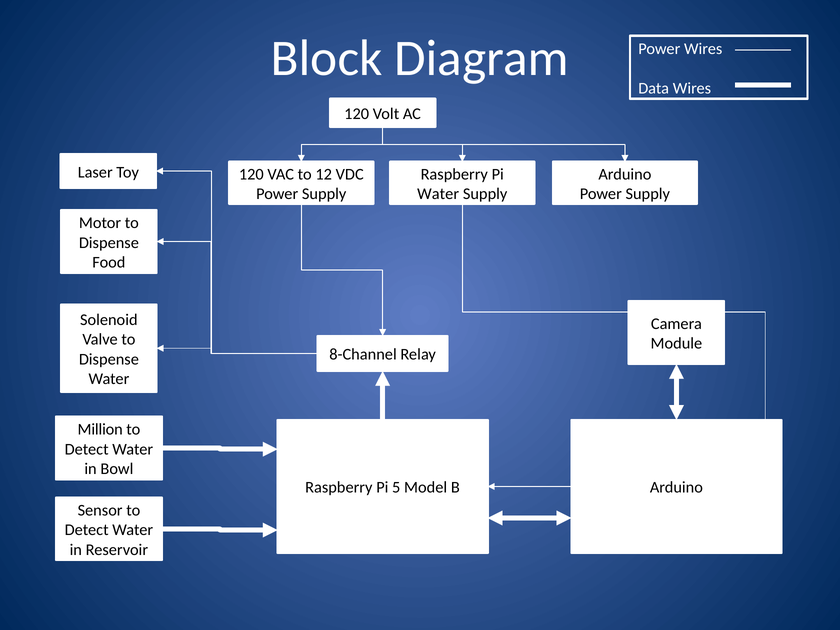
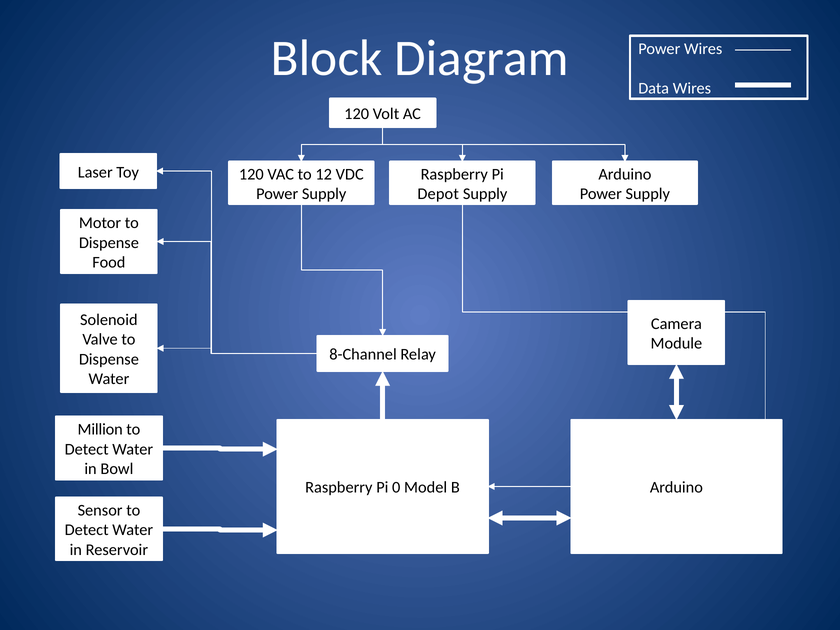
Water at (438, 194): Water -> Depot
5: 5 -> 0
